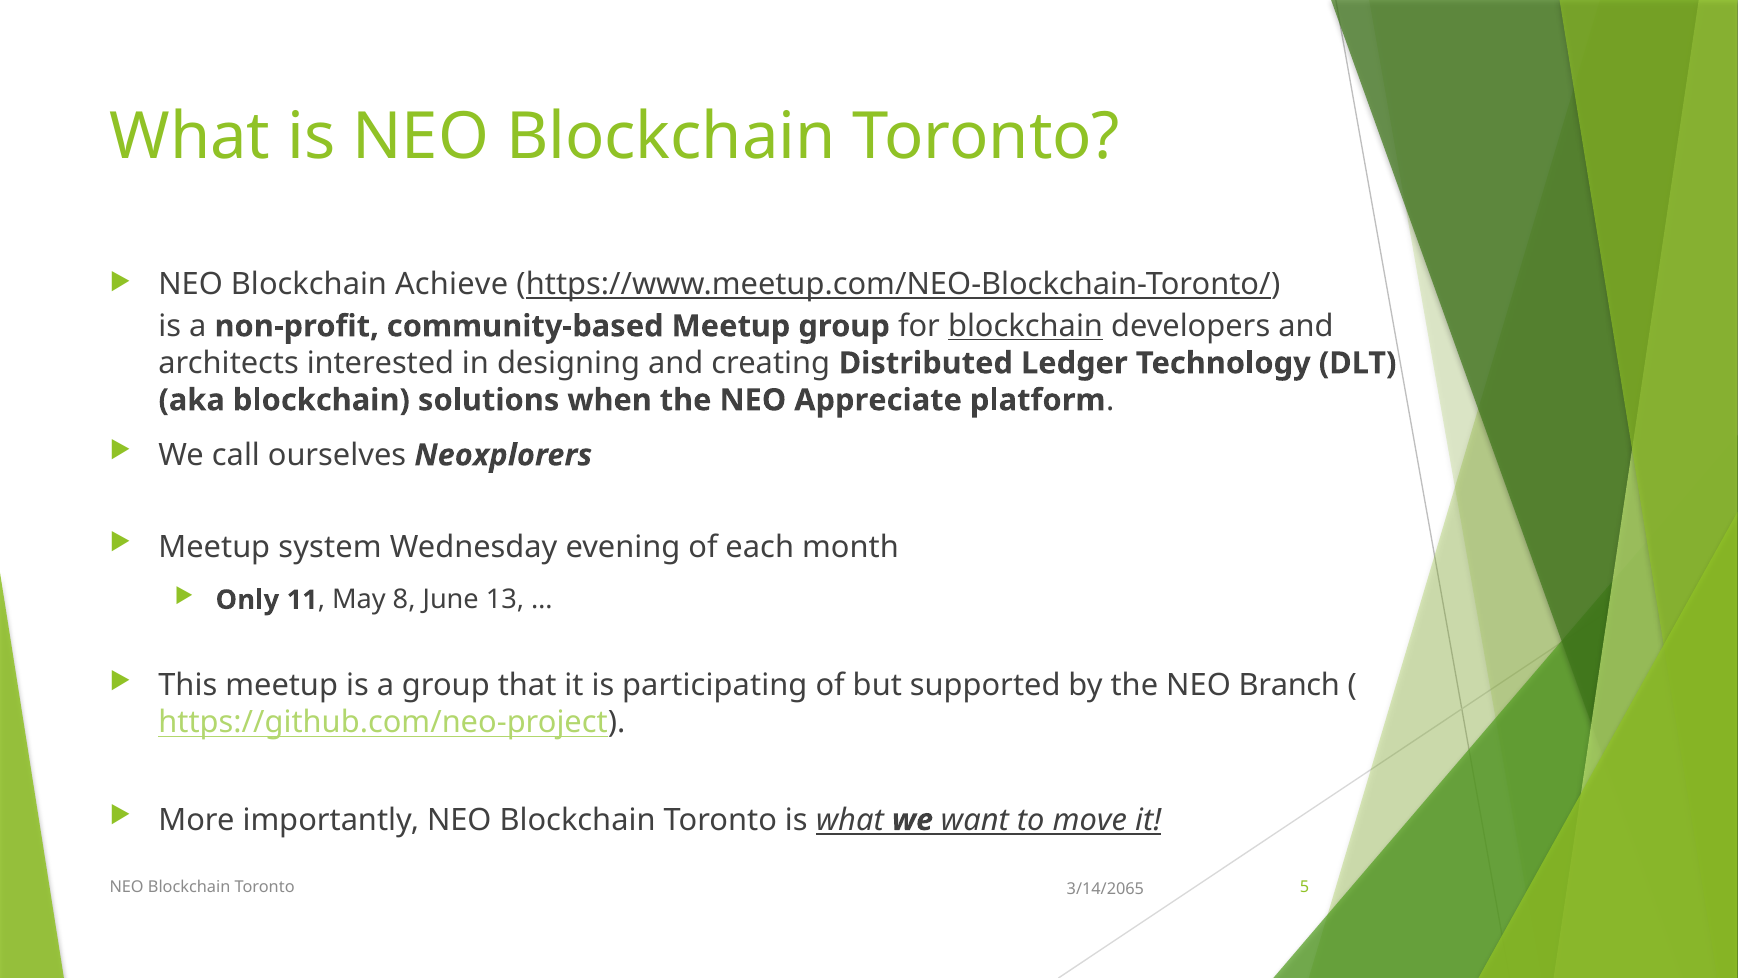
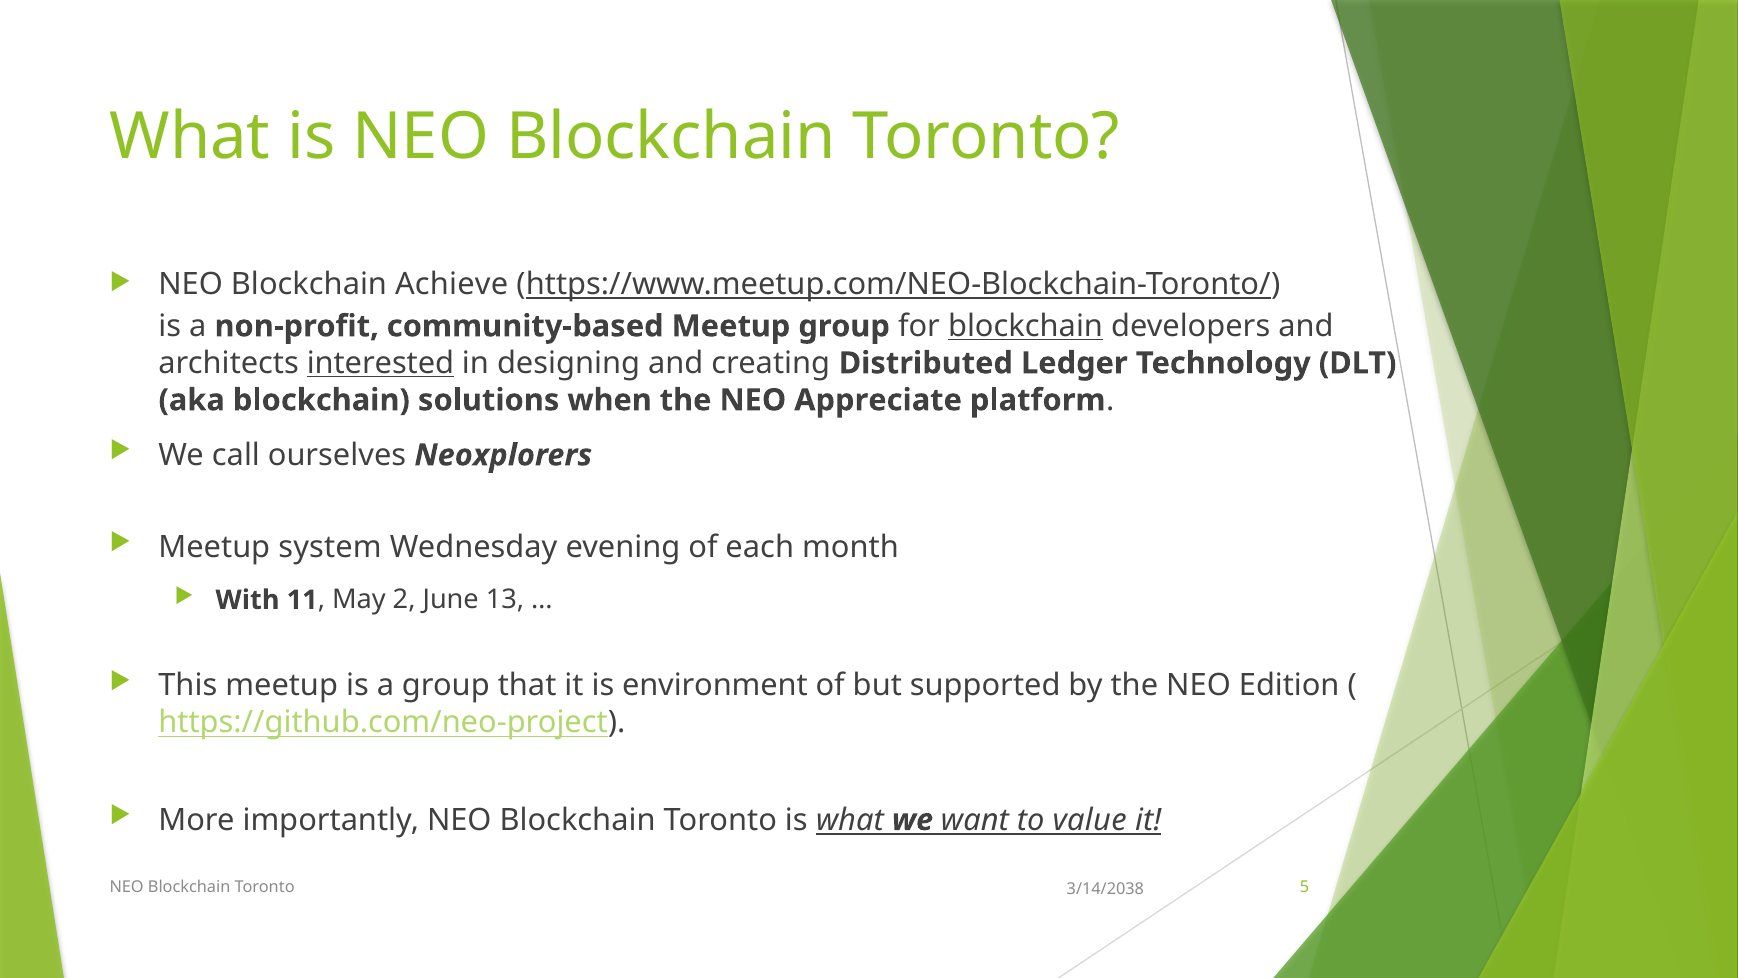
interested underline: none -> present
Only: Only -> With
8: 8 -> 2
participating: participating -> environment
Branch: Branch -> Edition
move: move -> value
3/14/2065: 3/14/2065 -> 3/14/2038
